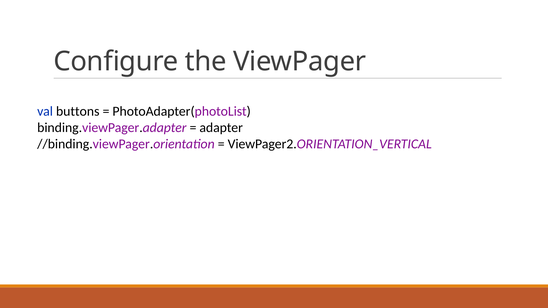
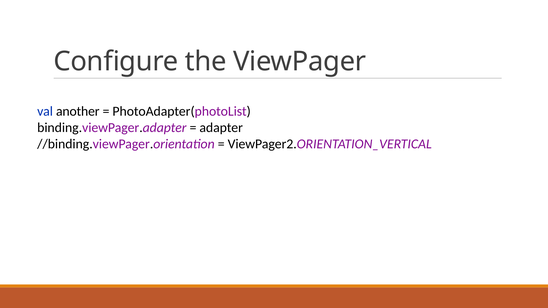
buttons: buttons -> another
